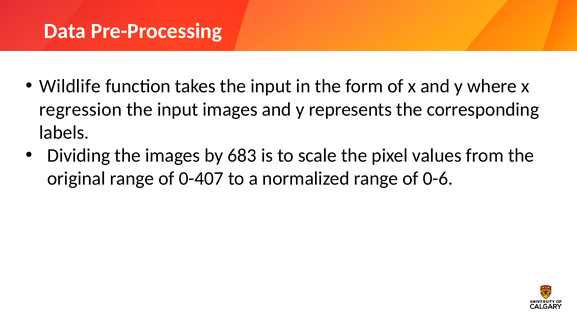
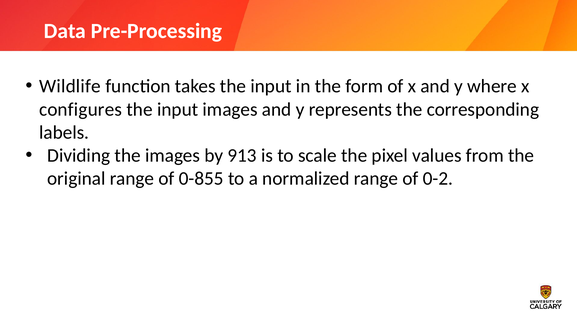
regression: regression -> configures
683: 683 -> 913
0-407: 0-407 -> 0-855
0-6: 0-6 -> 0-2
